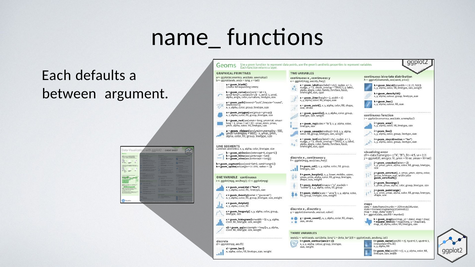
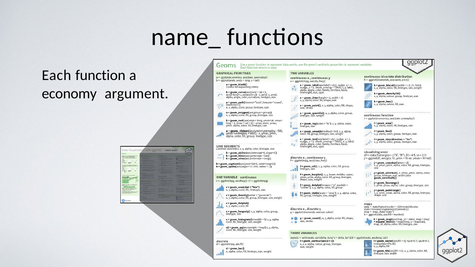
defaults: defaults -> function
between: between -> economy
